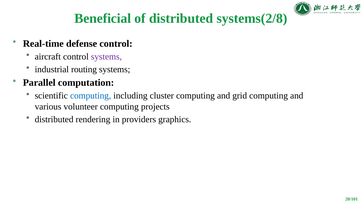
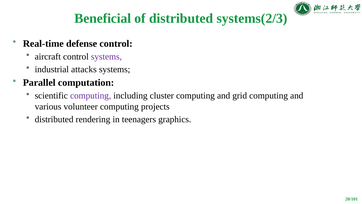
systems(2/8: systems(2/8 -> systems(2/3
routing: routing -> attacks
computing at (91, 96) colour: blue -> purple
providers: providers -> teenagers
